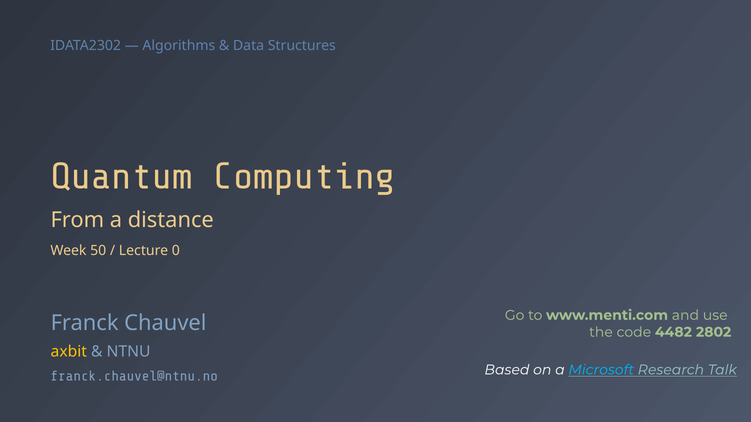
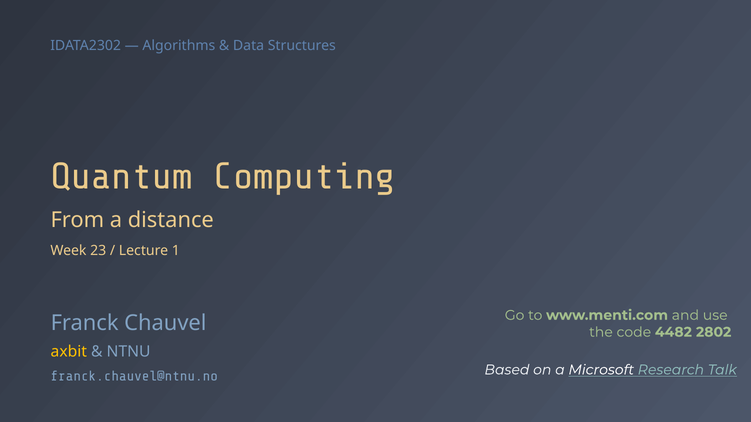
50: 50 -> 23
0: 0 -> 1
Microsoft colour: light blue -> white
